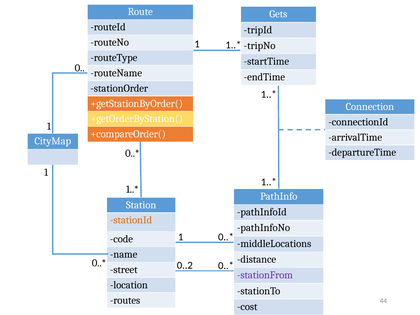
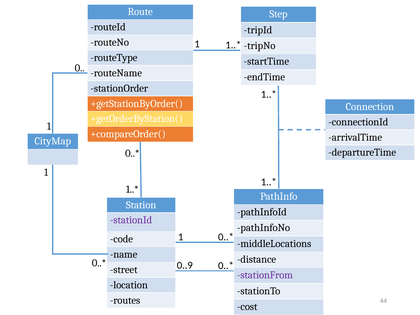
Gets: Gets -> Step
stationId colour: orange -> purple
0..2: 0..2 -> 0..9
